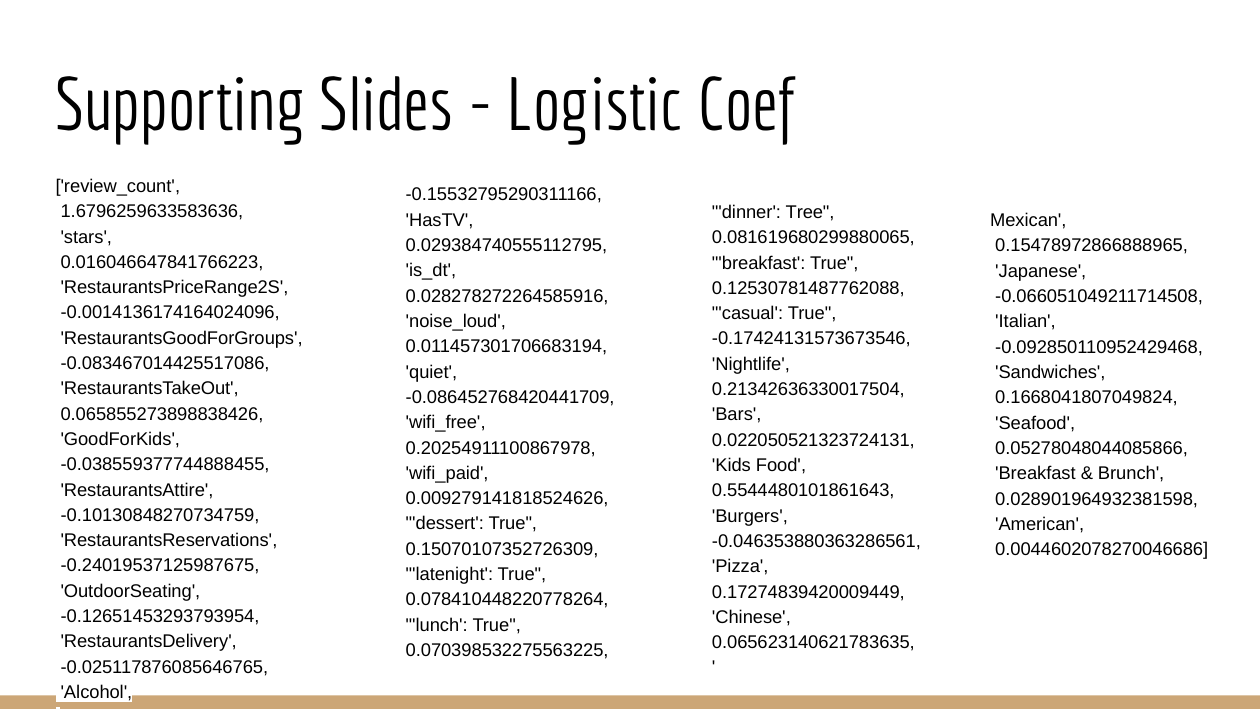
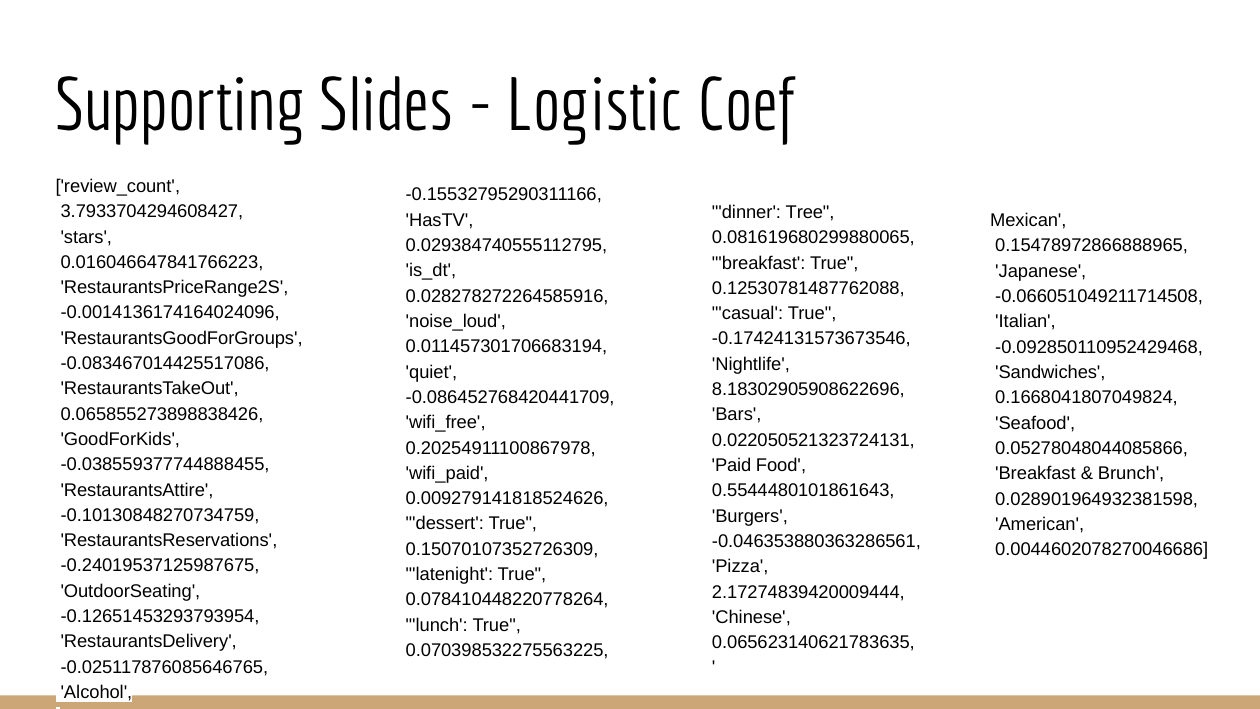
1.6796259633583636: 1.6796259633583636 -> 3.7933704294608427
0.21342636330017504: 0.21342636330017504 -> 8.18302905908622696
Kids: Kids -> Paid
0.17274839420009449: 0.17274839420009449 -> 2.17274839420009444
